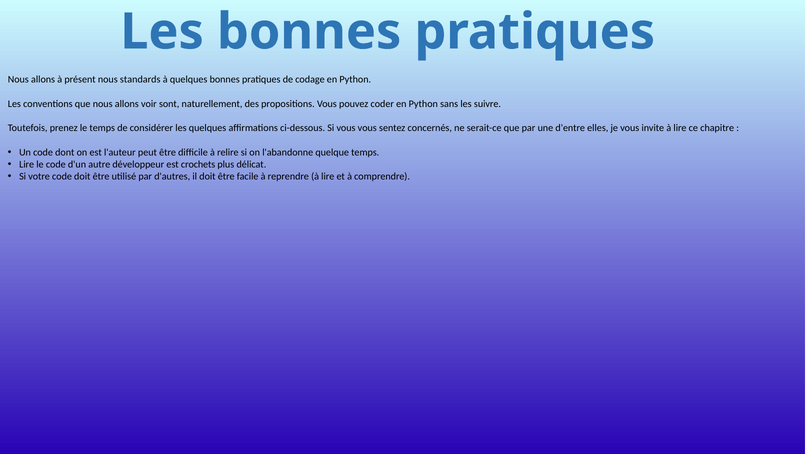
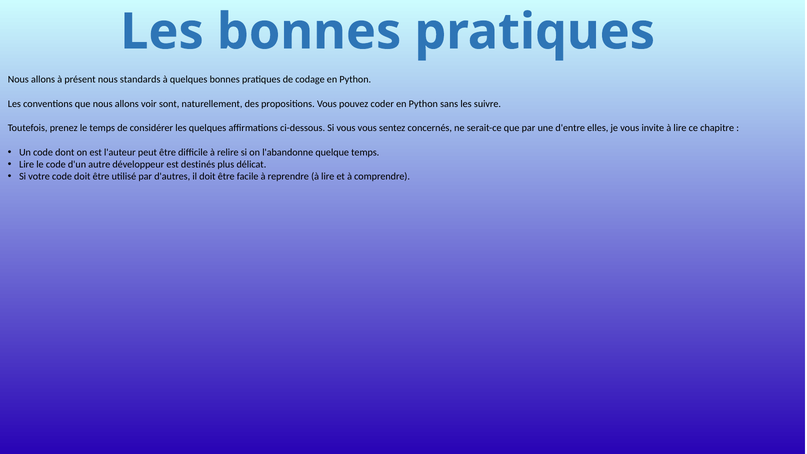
crochets: crochets -> destinés
